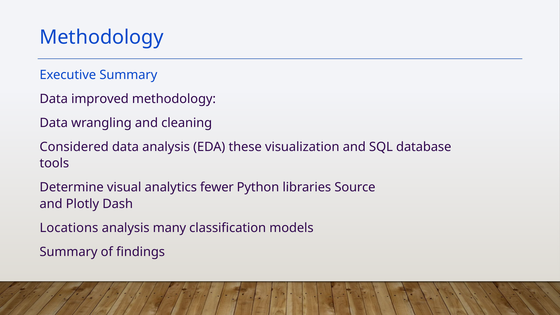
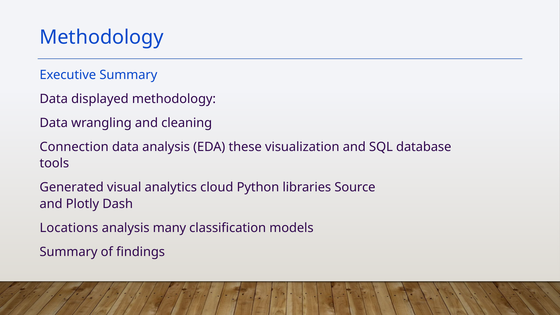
improved: improved -> displayed
Considered: Considered -> Connection
Determine: Determine -> Generated
fewer: fewer -> cloud
